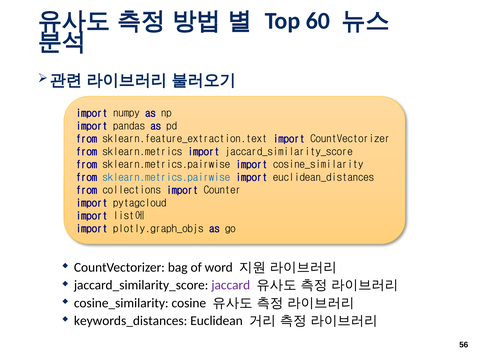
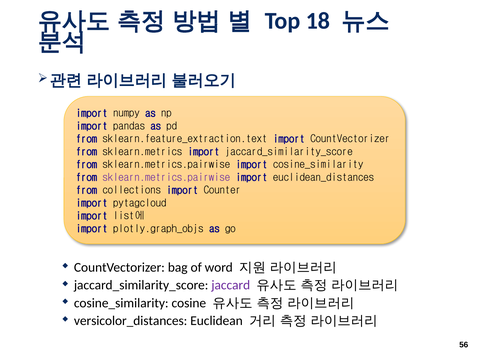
60: 60 -> 18
sklearn.metrics.pairwise at (166, 177) colour: blue -> purple
keywords_distances: keywords_distances -> versicolor_distances
